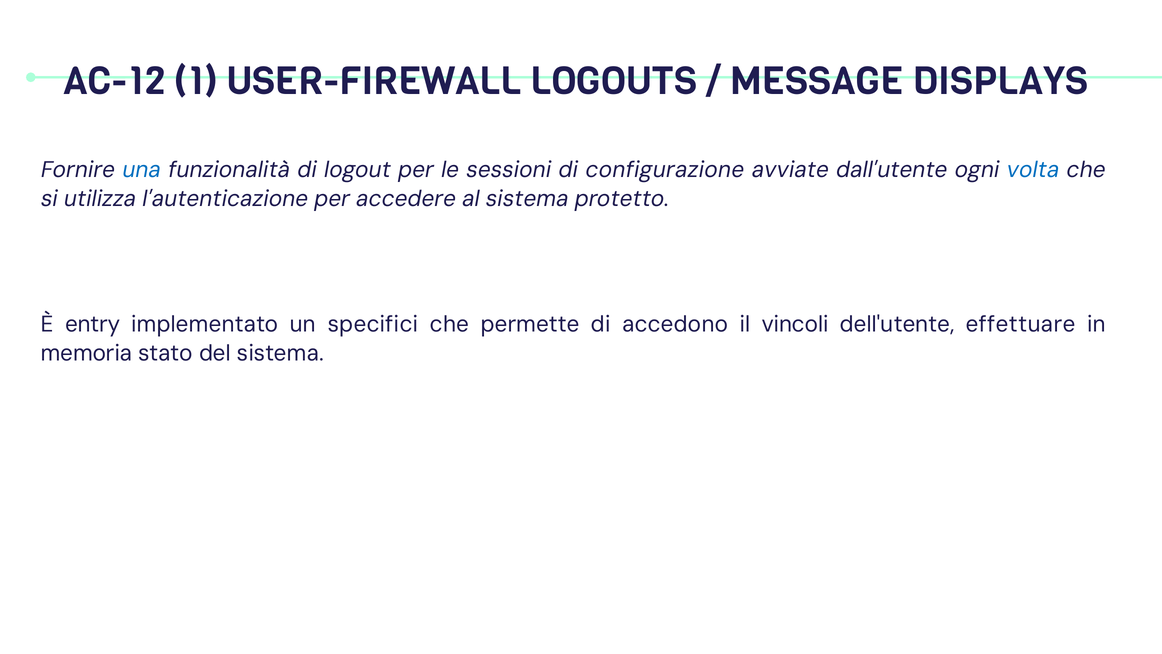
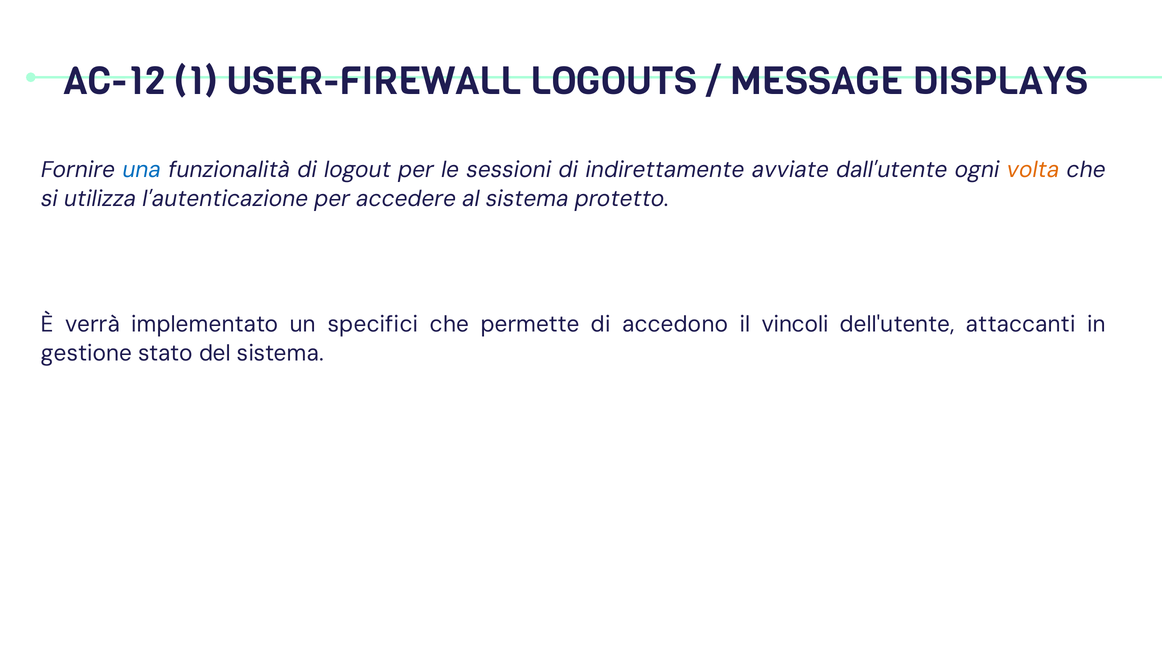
configurazione: configurazione -> indirettamente
volta colour: blue -> orange
entry: entry -> verrà
effettuare: effettuare -> attaccanti
memoria: memoria -> gestione
